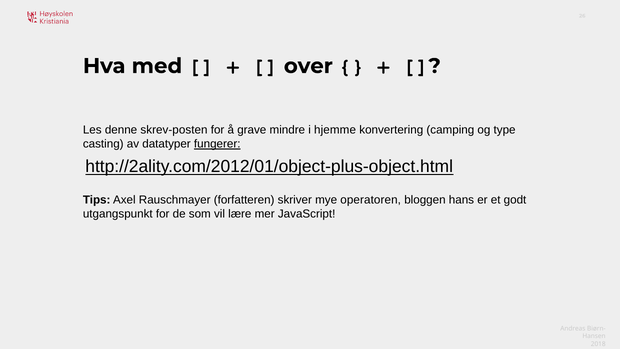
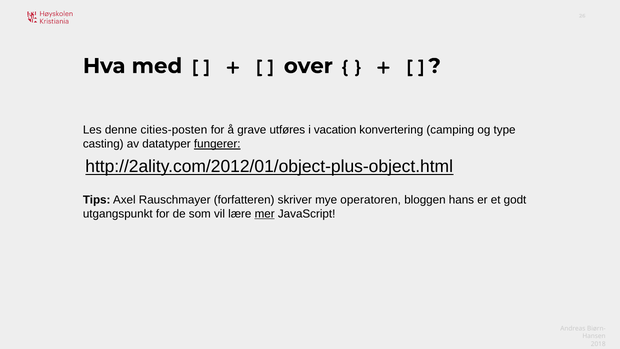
skrev-posten: skrev-posten -> cities-posten
mindre: mindre -> utføres
hjemme: hjemme -> vacation
mer underline: none -> present
